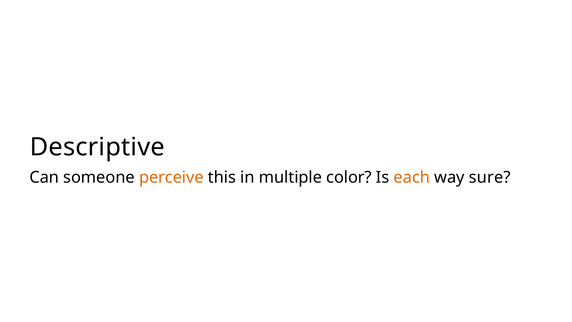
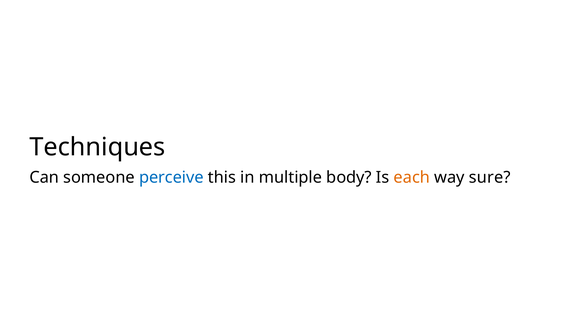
Descriptive: Descriptive -> Techniques
perceive colour: orange -> blue
color: color -> body
